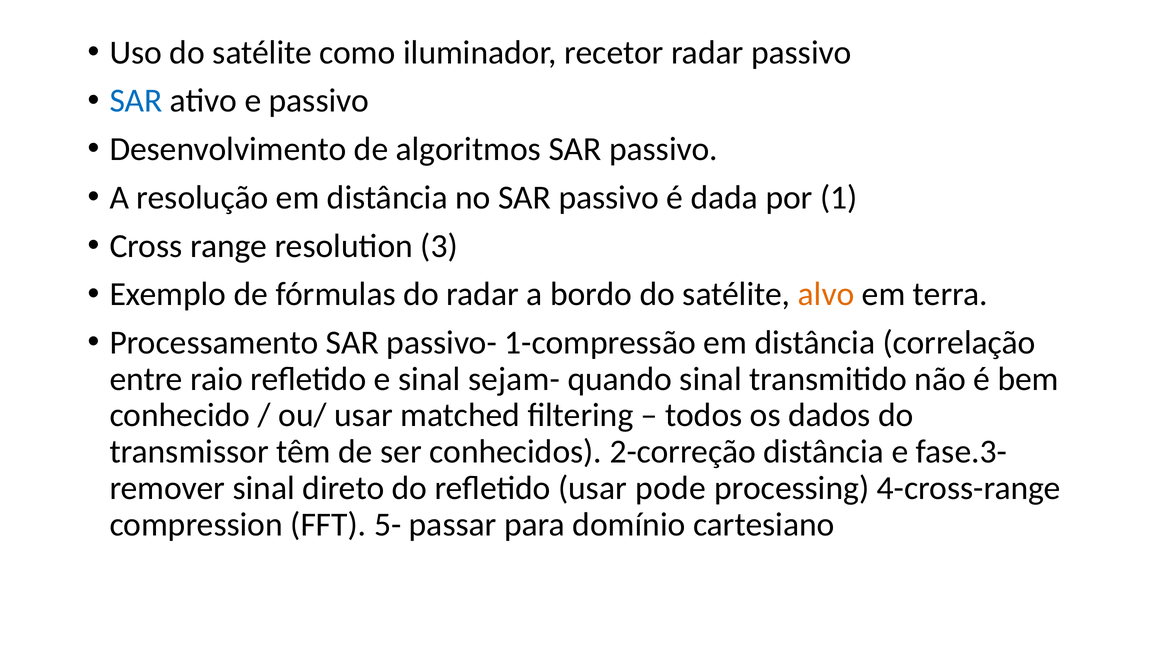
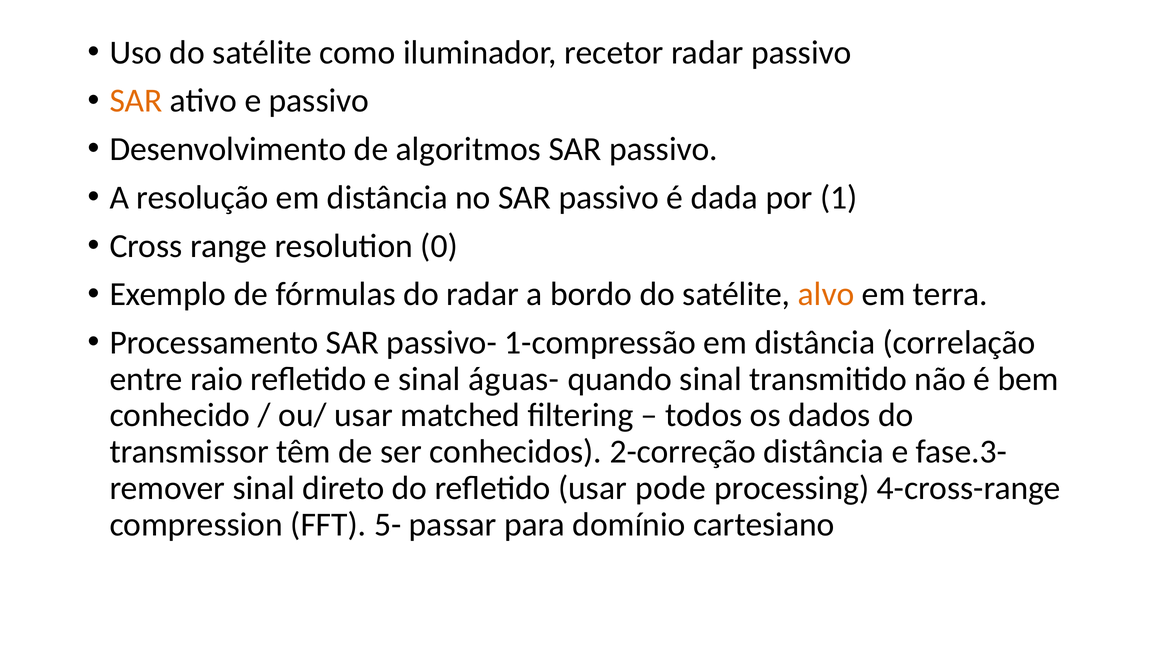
SAR at (136, 101) colour: blue -> orange
3: 3 -> 0
sejam-: sejam- -> águas-
